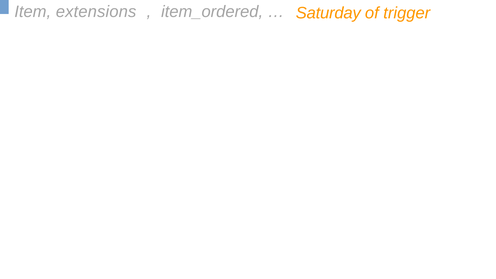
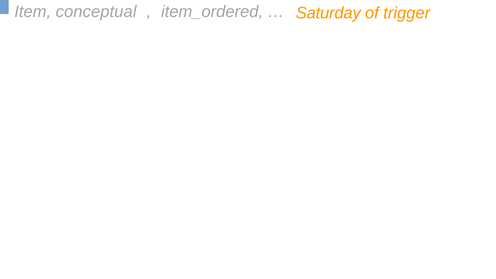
extensions: extensions -> conceptual
